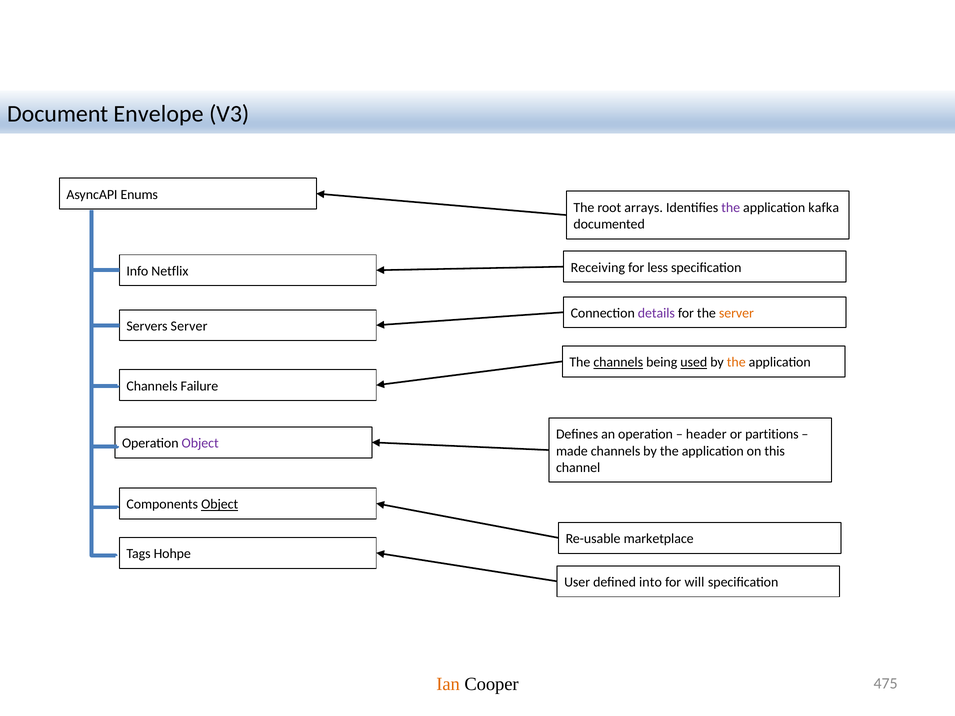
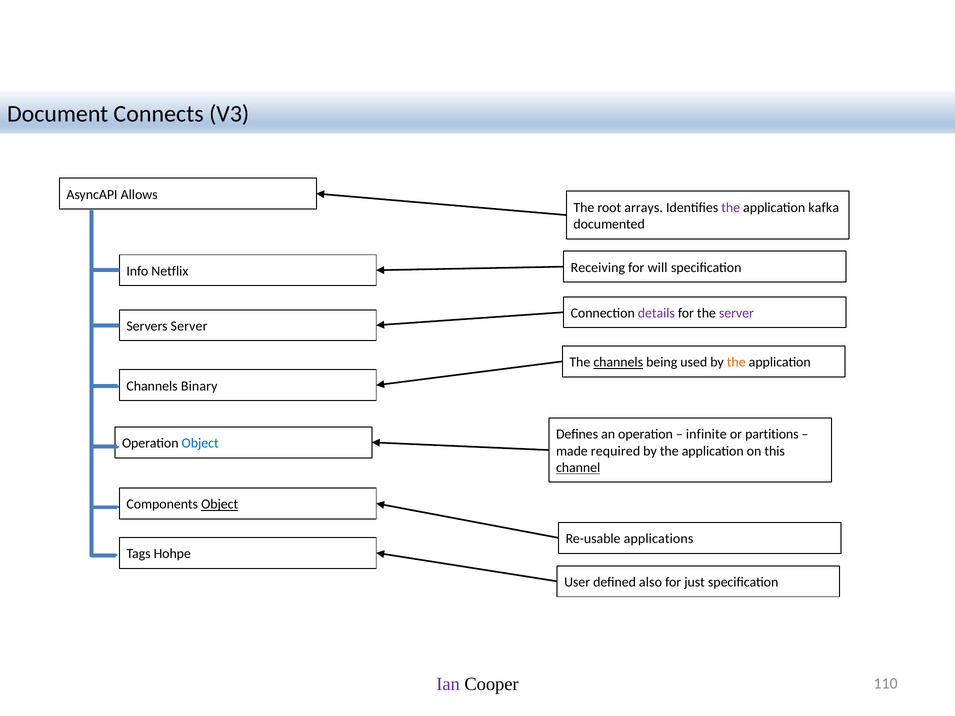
Envelope: Envelope -> Connects
Enums: Enums -> Allows
less: less -> will
server at (736, 313) colour: orange -> purple
used underline: present -> none
Failure: Failure -> Binary
header: header -> infinite
Object at (200, 443) colour: purple -> blue
made channels: channels -> required
channel underline: none -> present
marketplace: marketplace -> applications
into: into -> also
will: will -> just
Ian colour: orange -> purple
475: 475 -> 110
